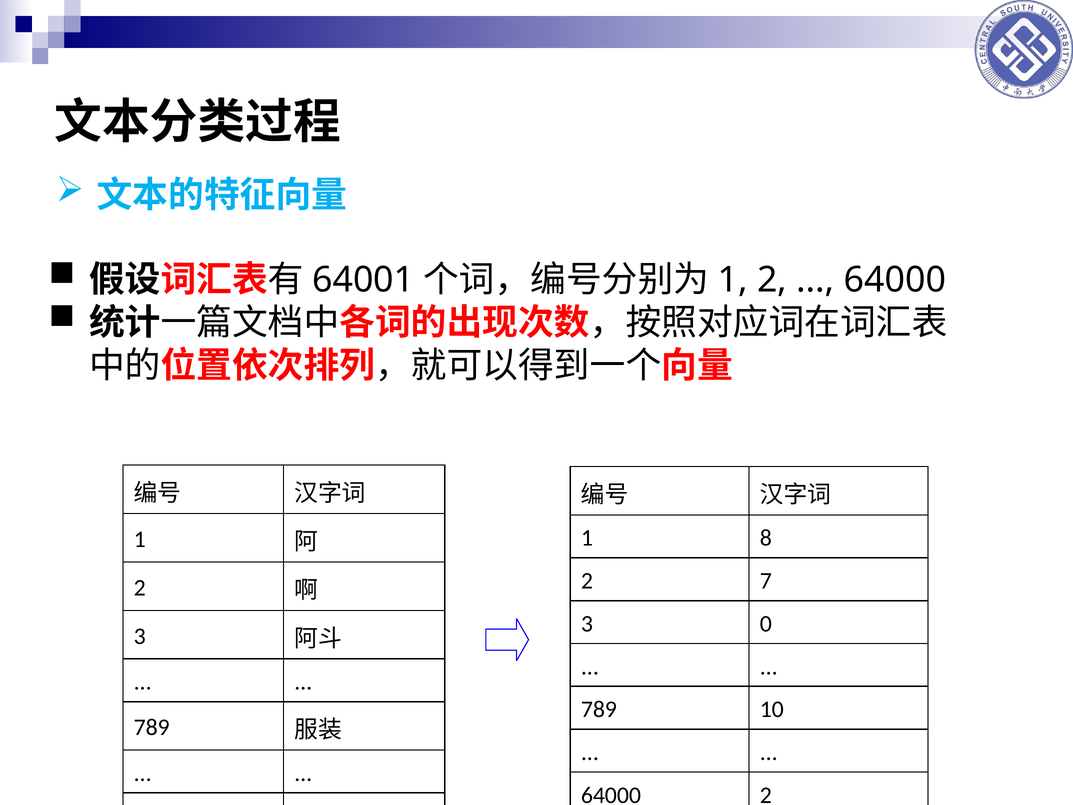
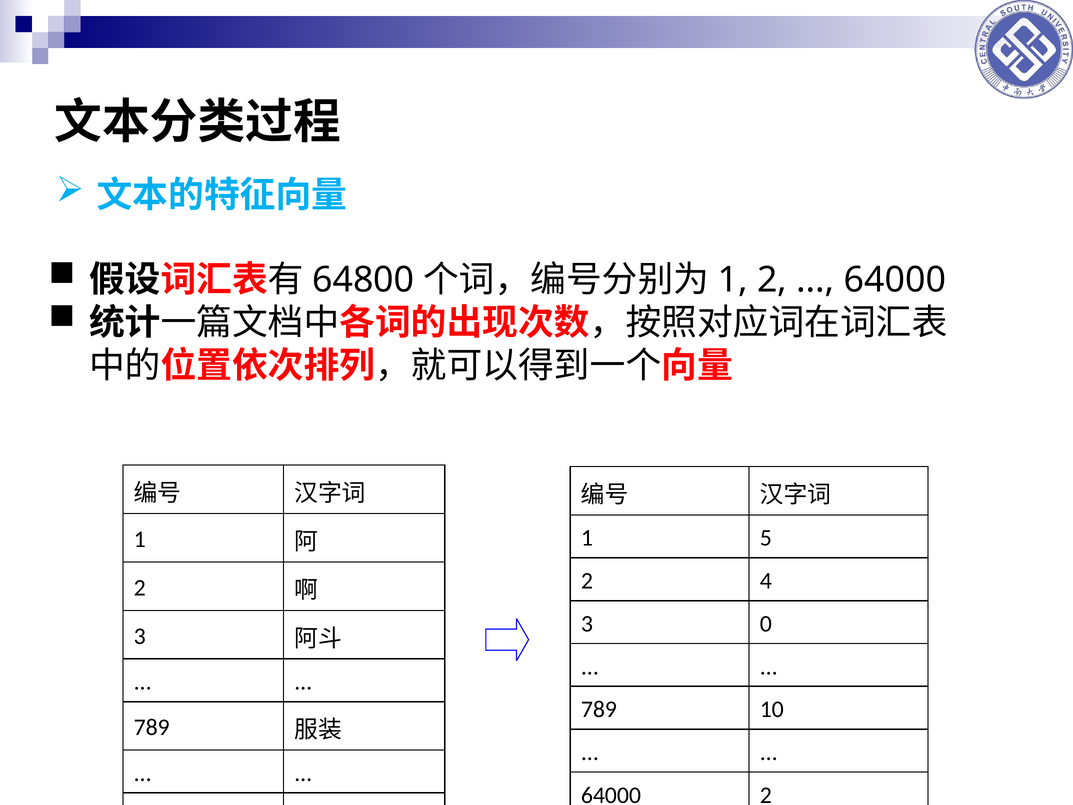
64001: 64001 -> 64800
8: 8 -> 5
7: 7 -> 4
